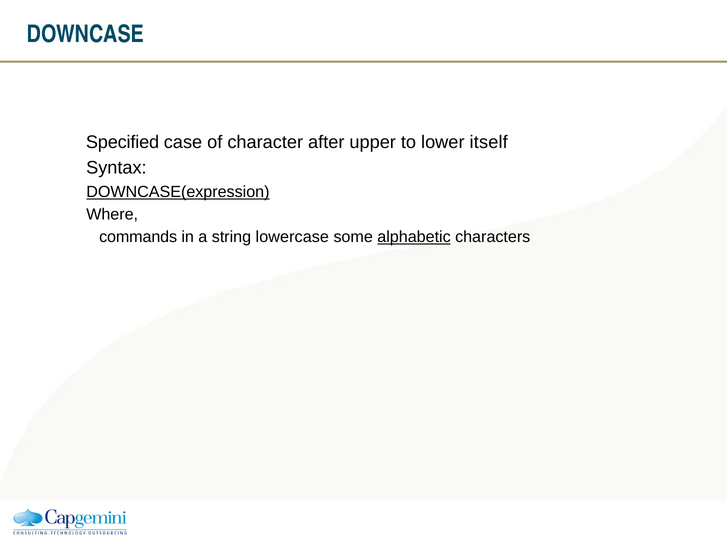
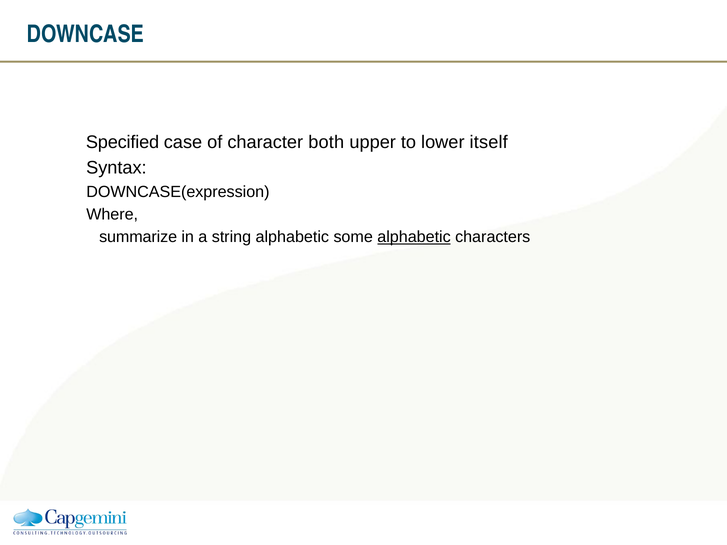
after: after -> both
DOWNCASE(expression underline: present -> none
commands: commands -> summarize
string lowercase: lowercase -> alphabetic
